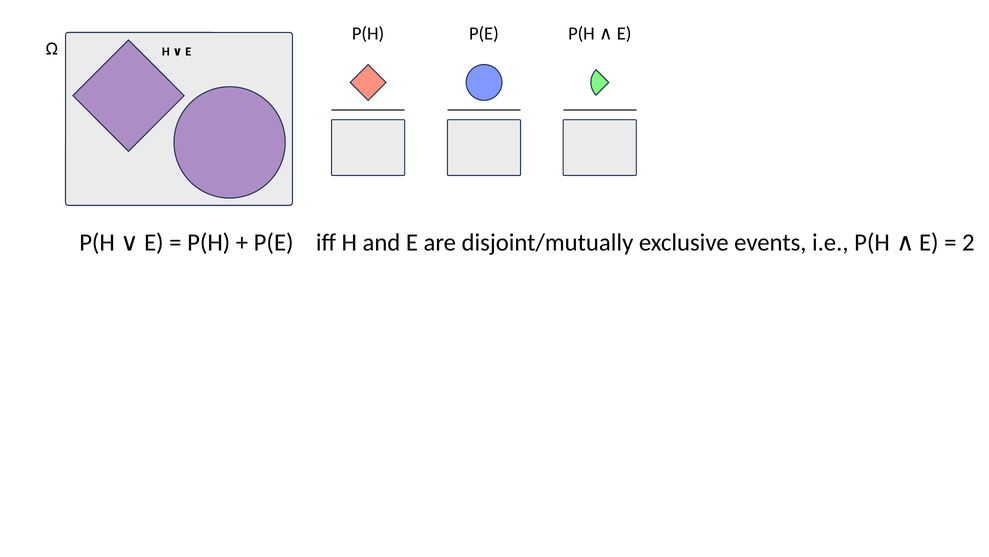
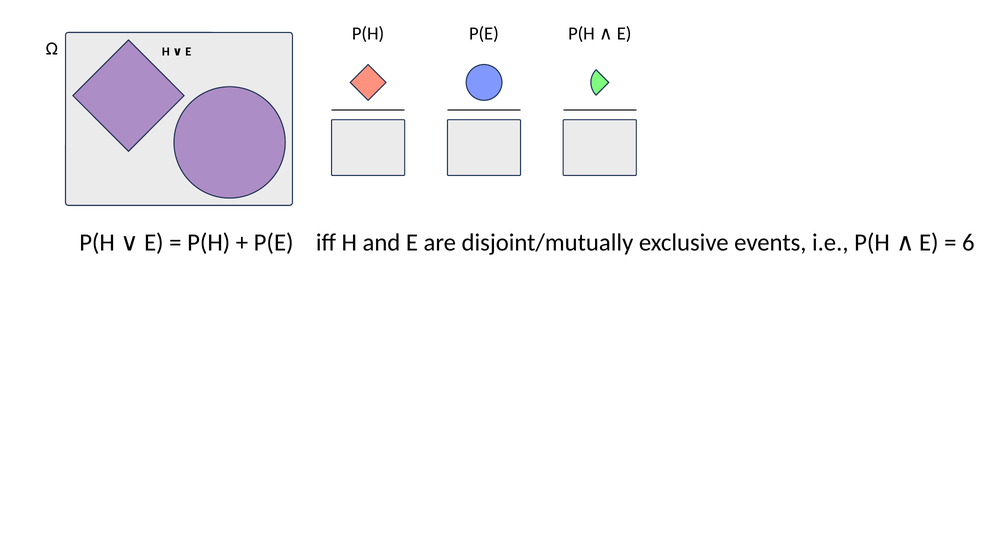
2: 2 -> 6
